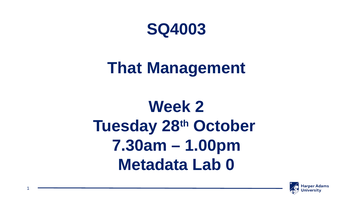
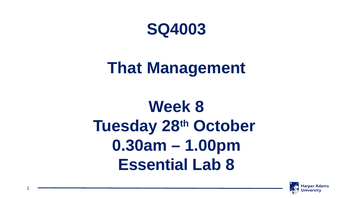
Week 2: 2 -> 8
7.30am: 7.30am -> 0.30am
Metadata: Metadata -> Essential
Lab 0: 0 -> 8
